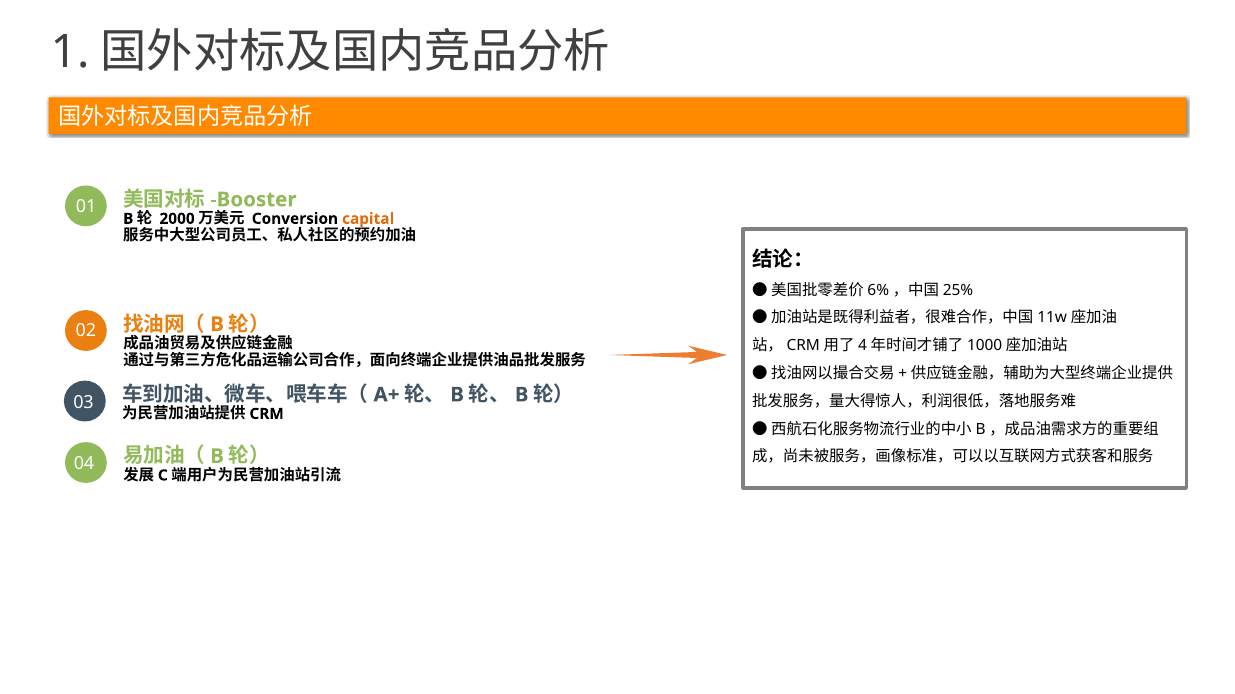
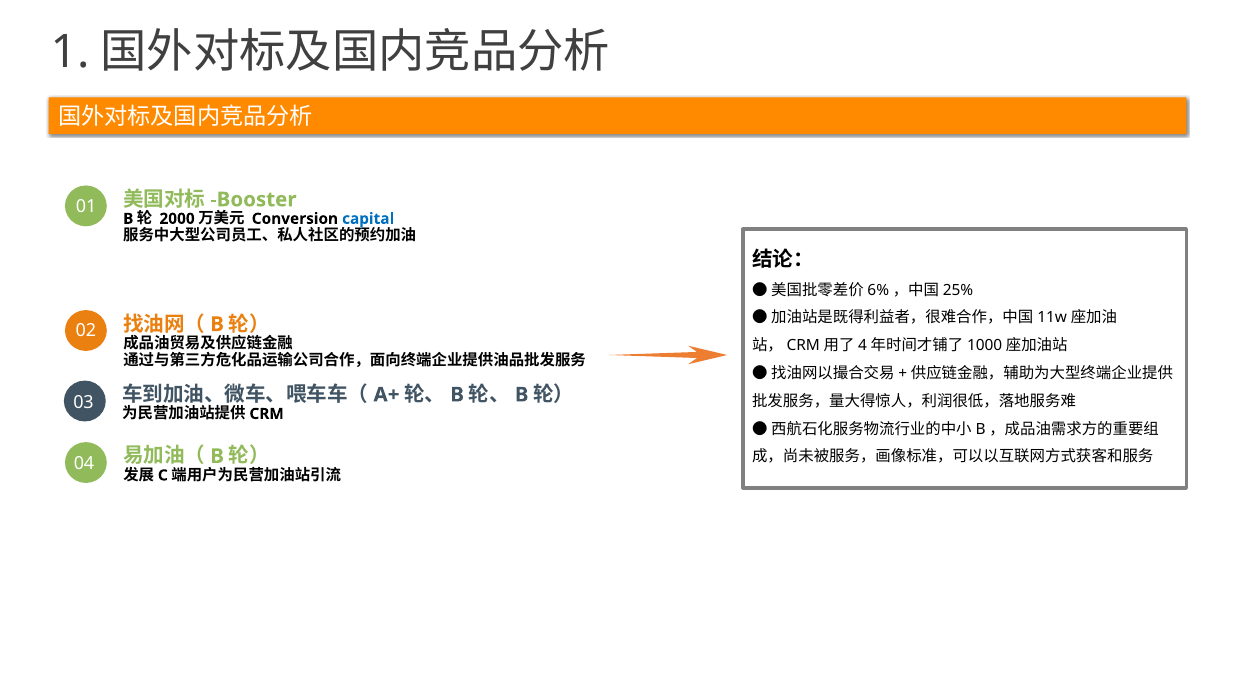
capital colour: orange -> blue
